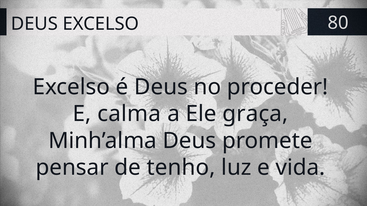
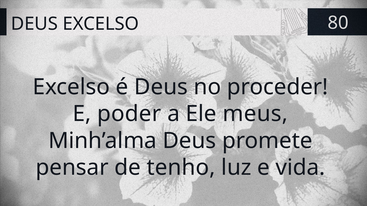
calma: calma -> poder
graça: graça -> meus
